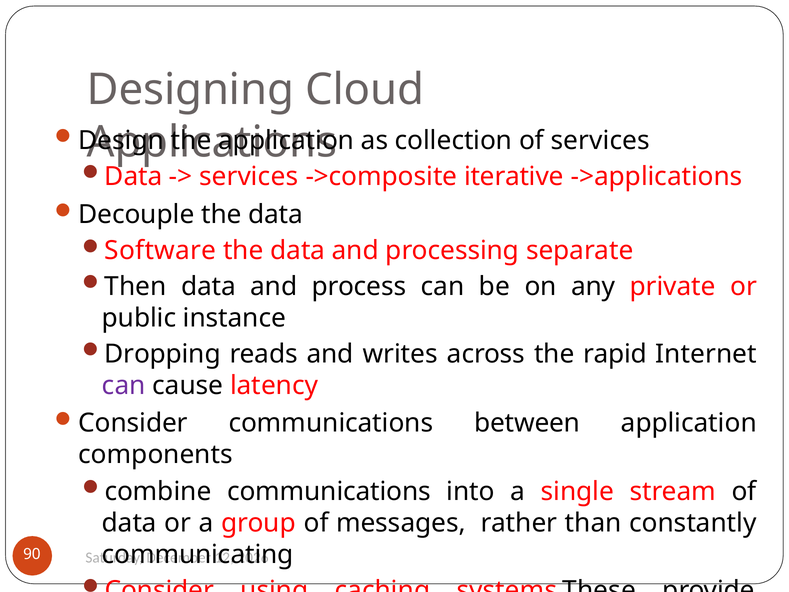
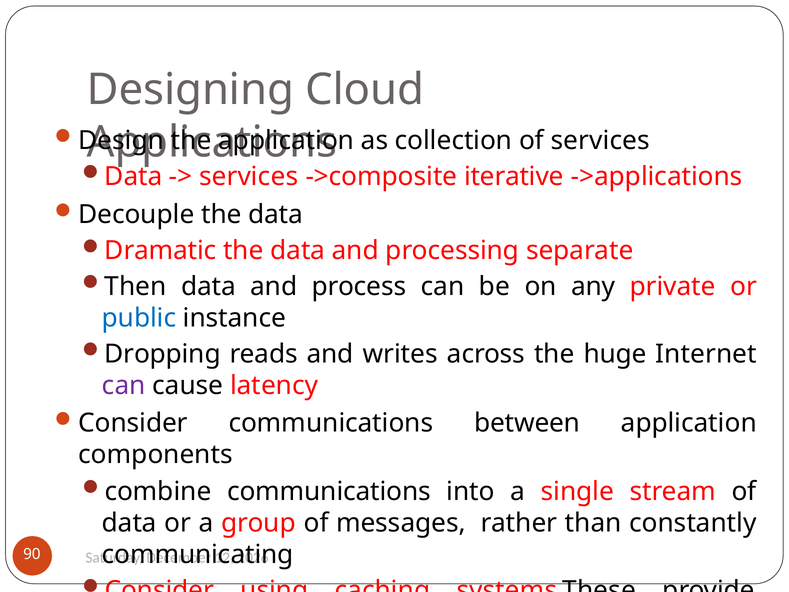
Software: Software -> Dramatic
public colour: black -> blue
rapid: rapid -> huge
